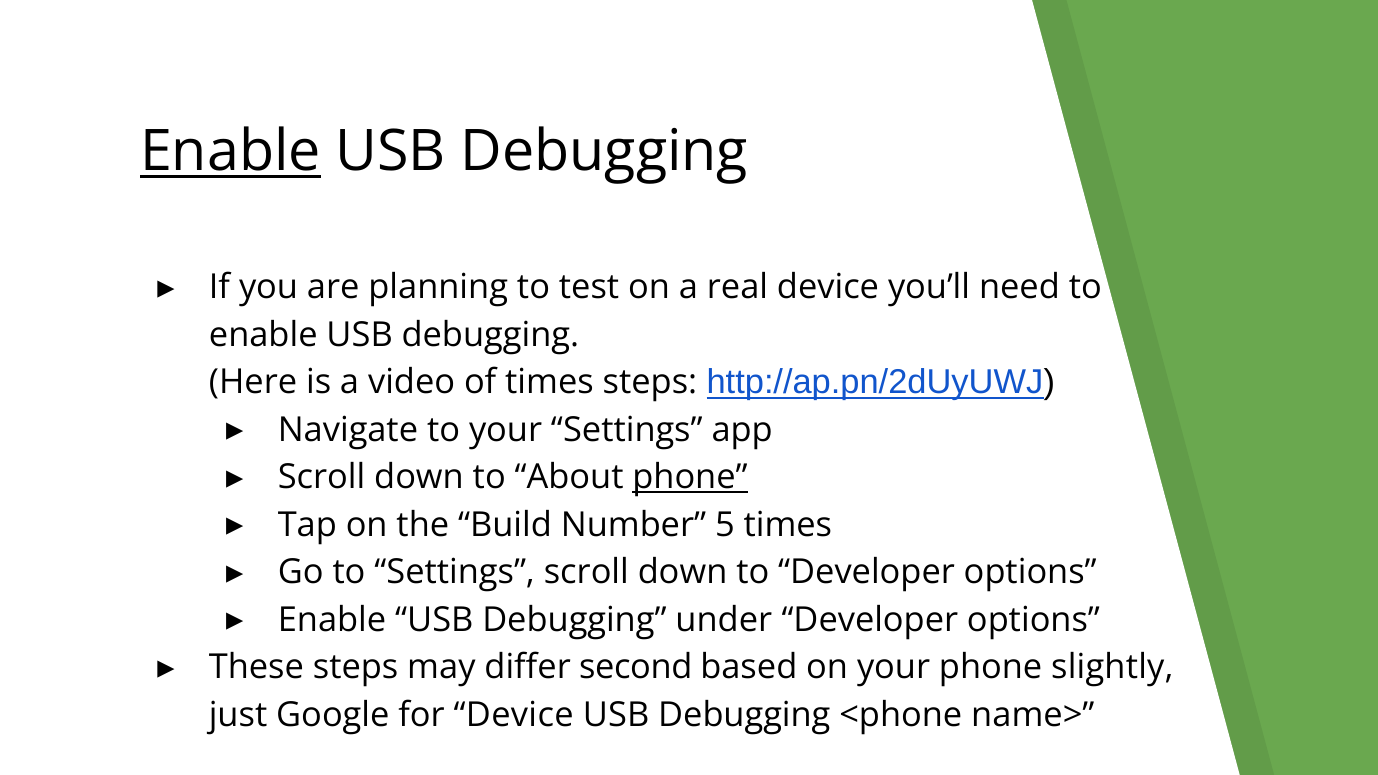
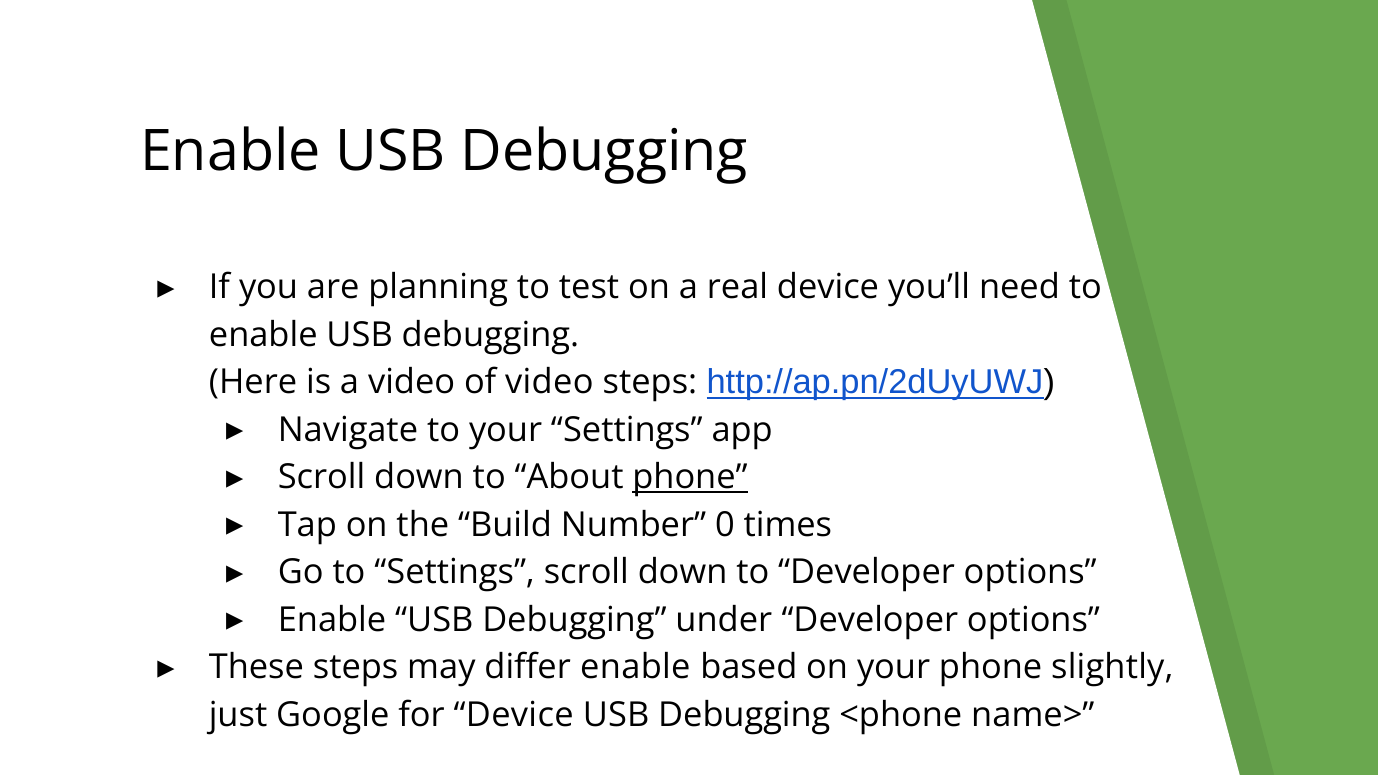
Enable at (230, 152) underline: present -> none
of times: times -> video
5: 5 -> 0
differ second: second -> enable
